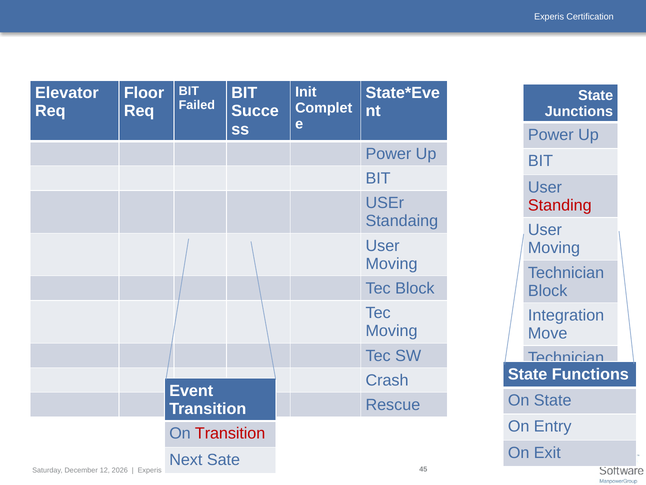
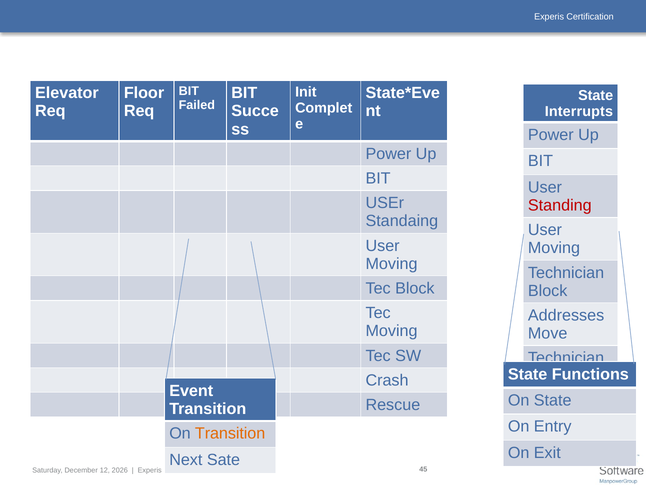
Junctions at (579, 111): Junctions -> Interrupts
Integration: Integration -> Addresses
Transition at (230, 433) colour: red -> orange
